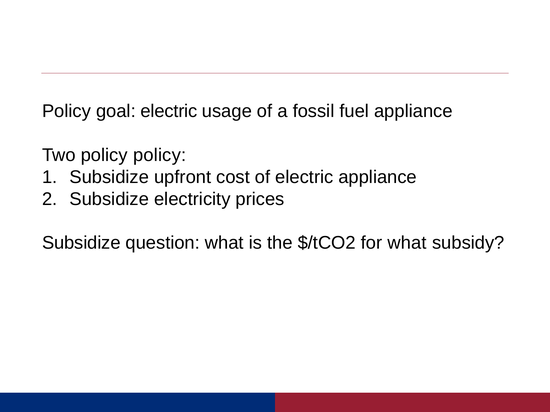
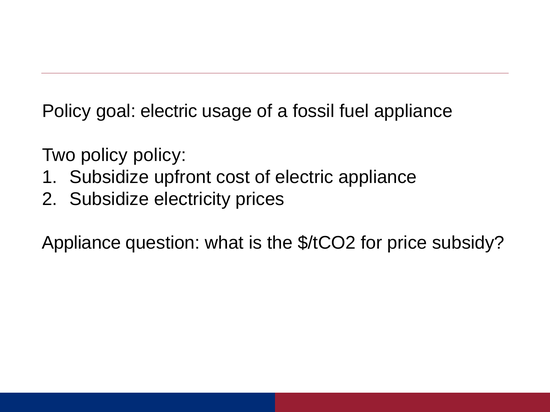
Subsidize at (81, 243): Subsidize -> Appliance
for what: what -> price
